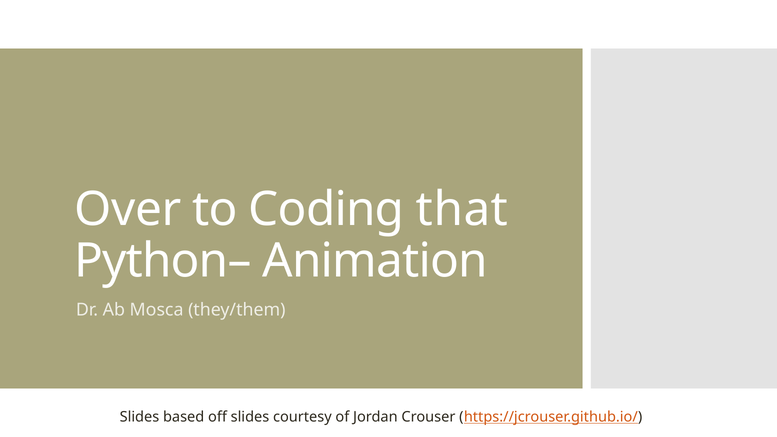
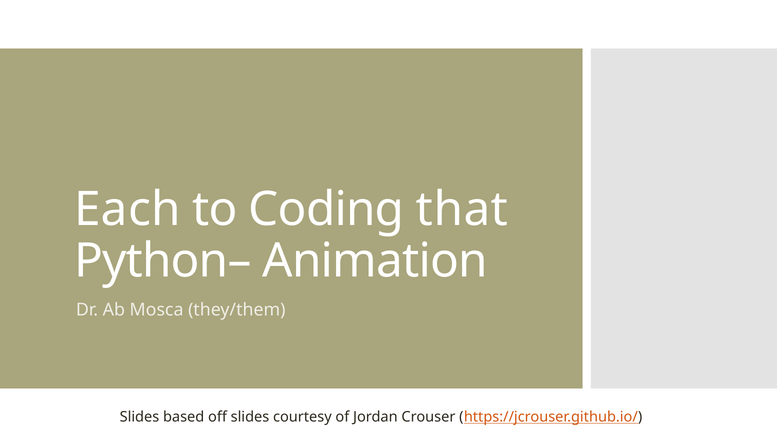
Over: Over -> Each
